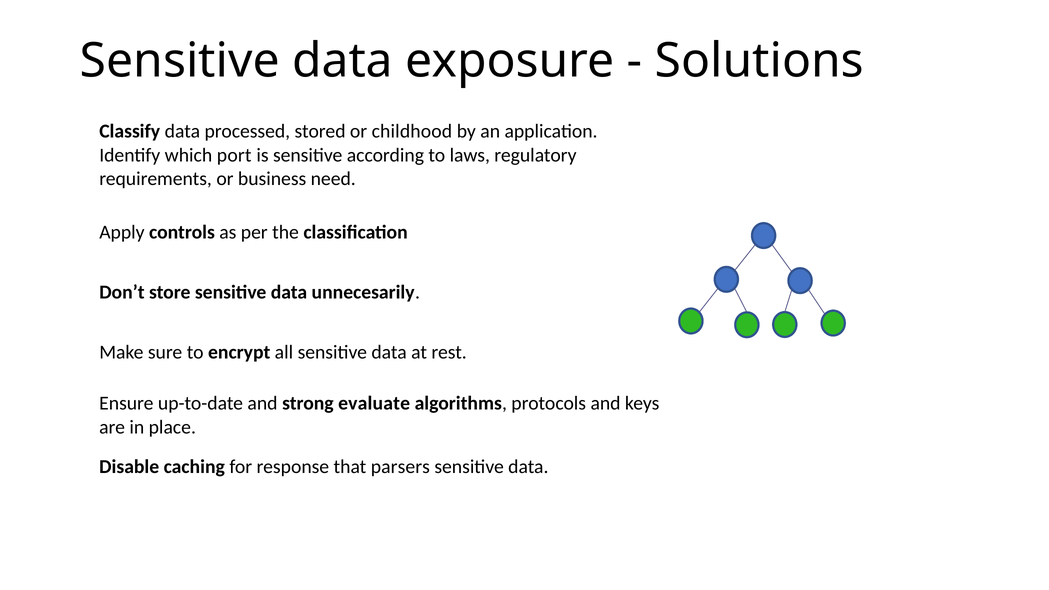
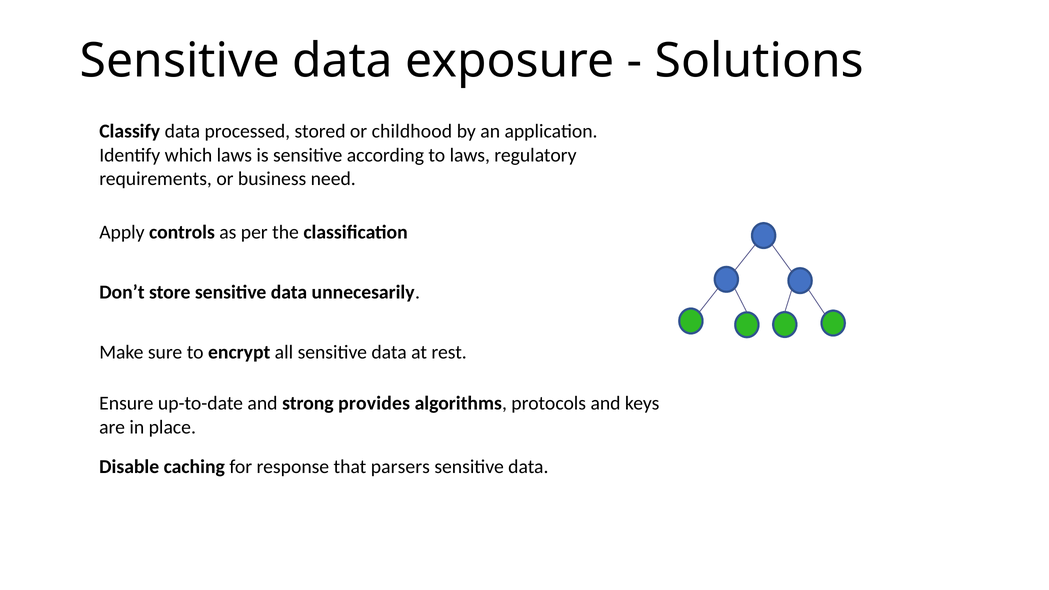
which port: port -> laws
evaluate: evaluate -> provides
